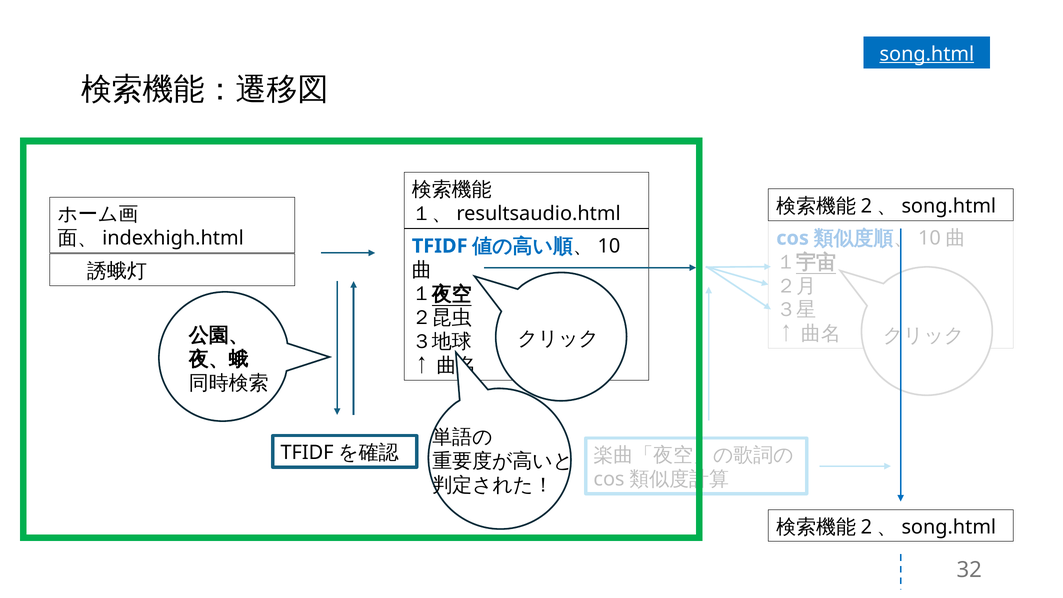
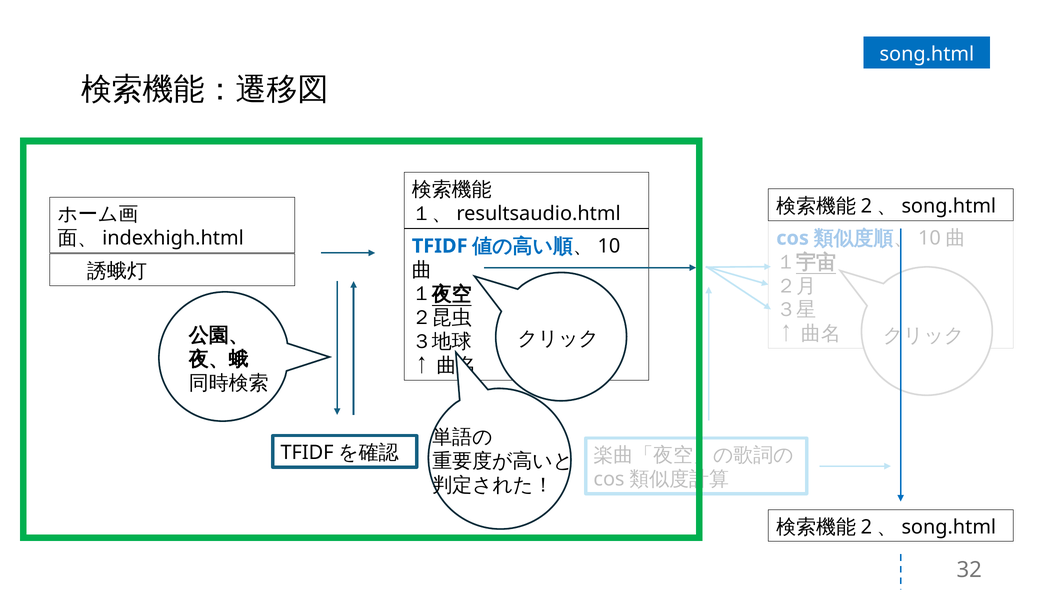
song.html underline: present -> none
